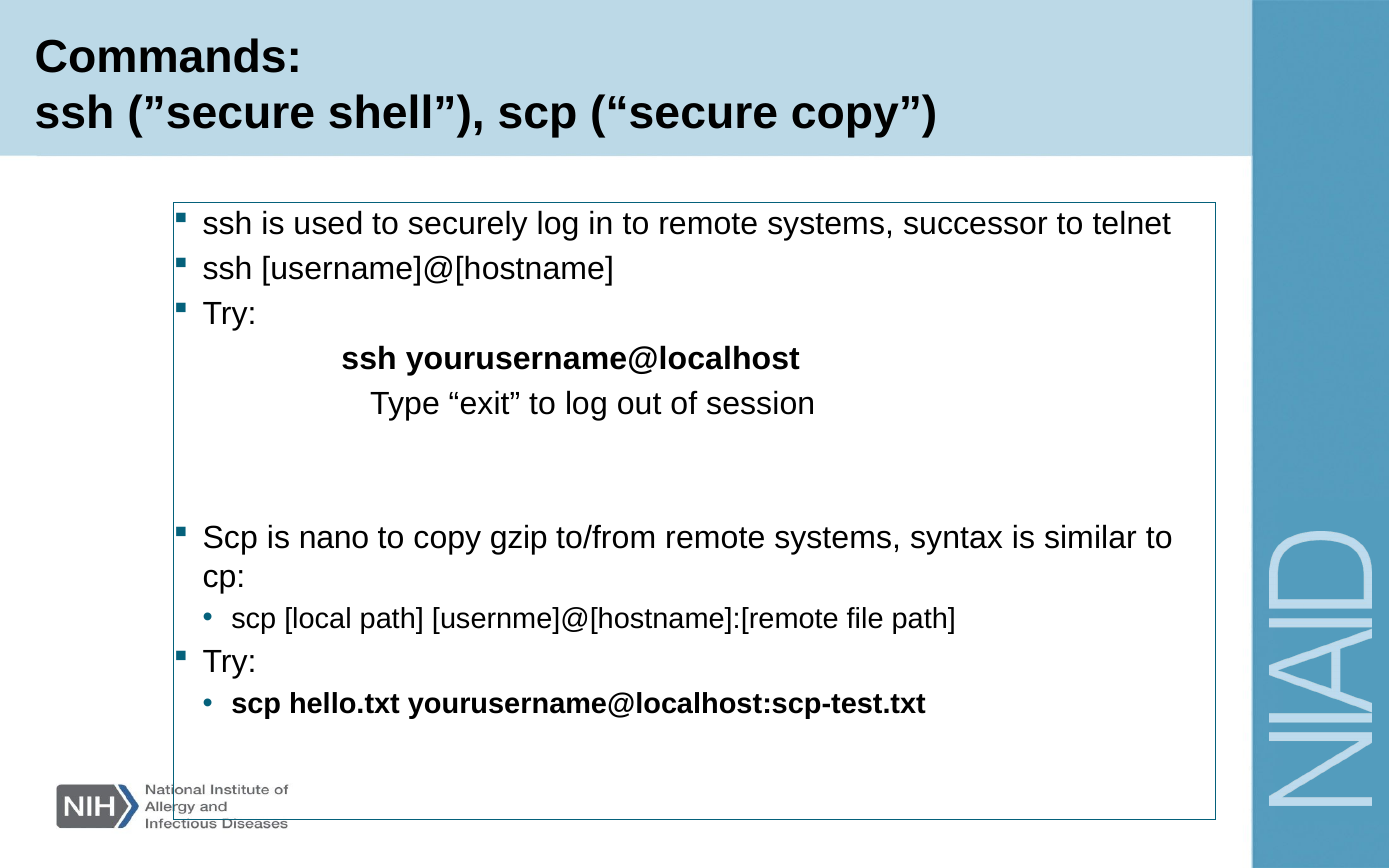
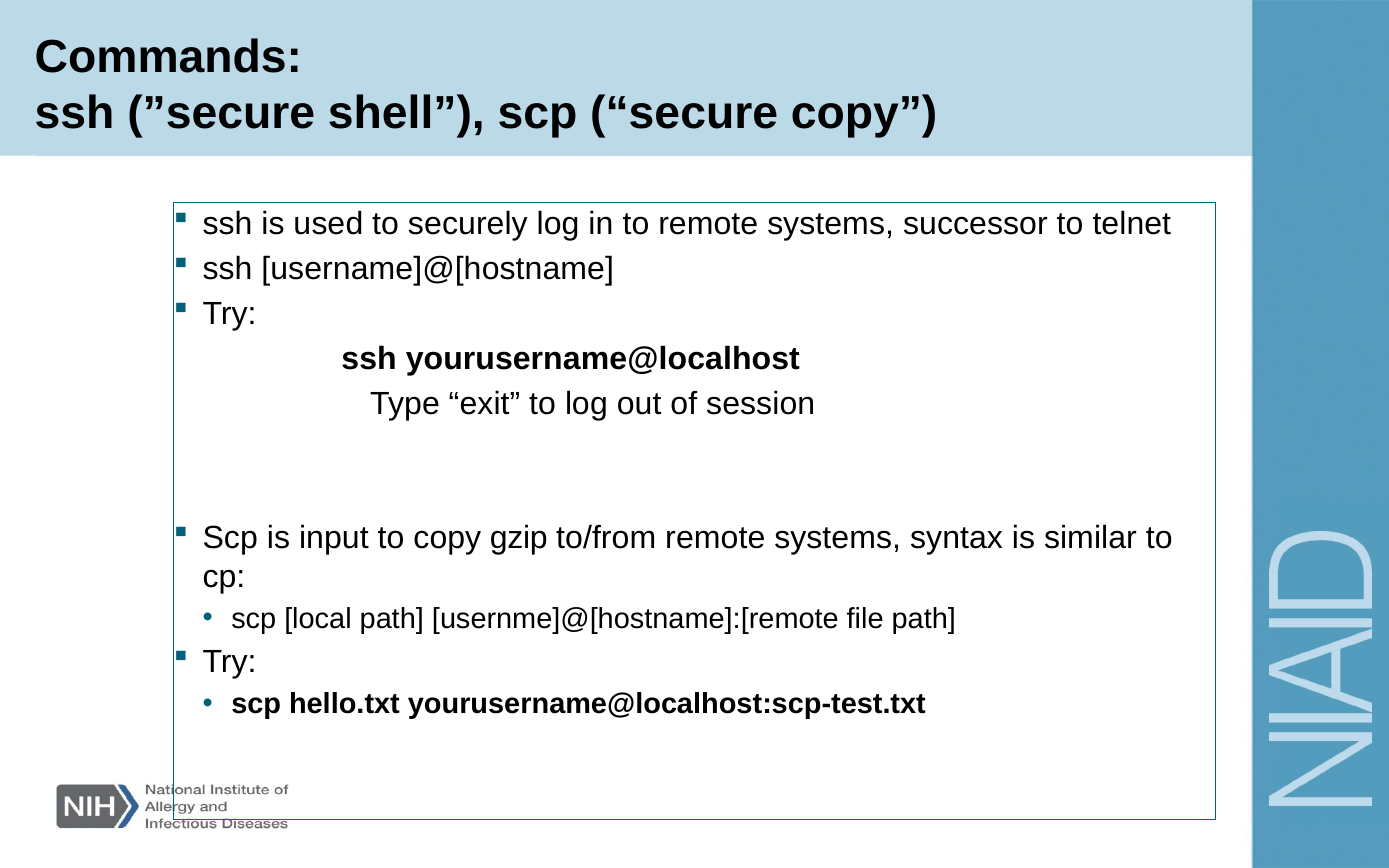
nano: nano -> input
